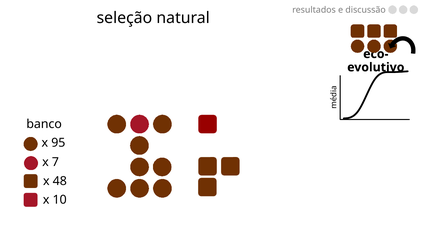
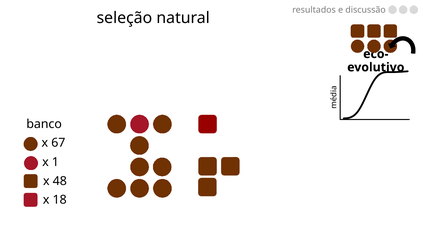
95: 95 -> 67
7: 7 -> 1
10: 10 -> 18
